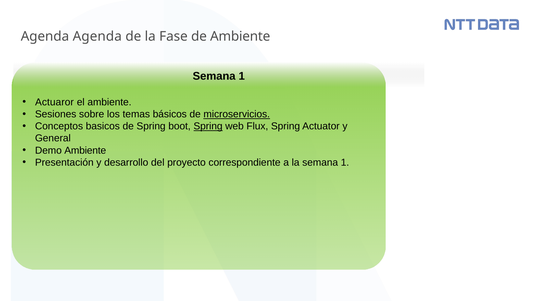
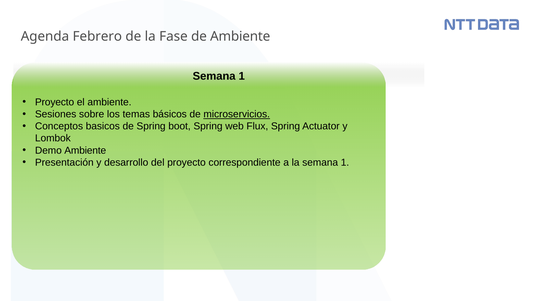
Agenda Agenda: Agenda -> Febrero
Actuaror at (54, 102): Actuaror -> Proyecto
Spring at (208, 127) underline: present -> none
General: General -> Lombok
